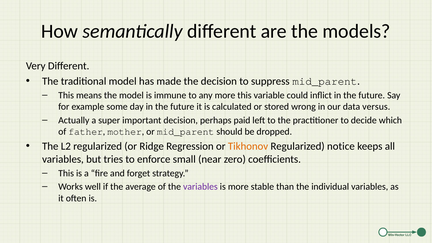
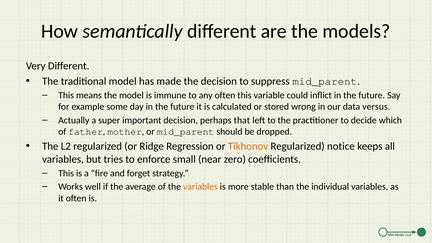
any more: more -> often
paid: paid -> that
variables at (200, 187) colour: purple -> orange
